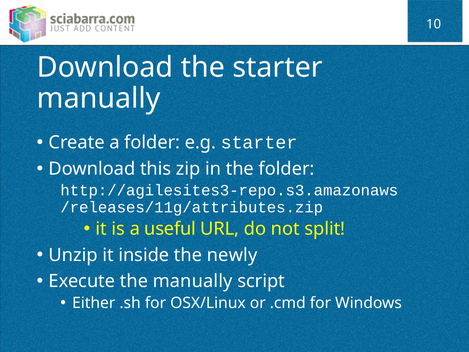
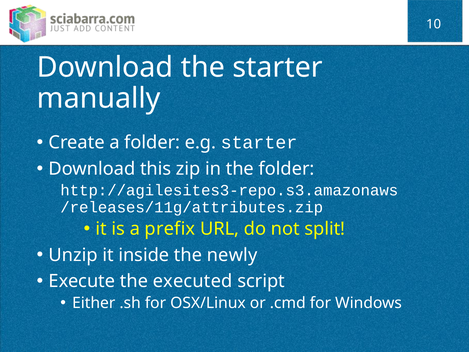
useful: useful -> prefix
the manually: manually -> executed
